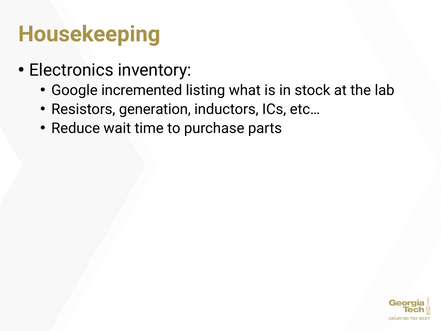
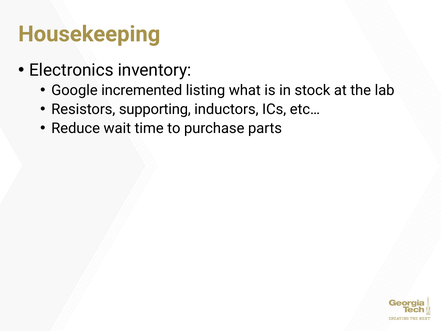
generation: generation -> supporting
